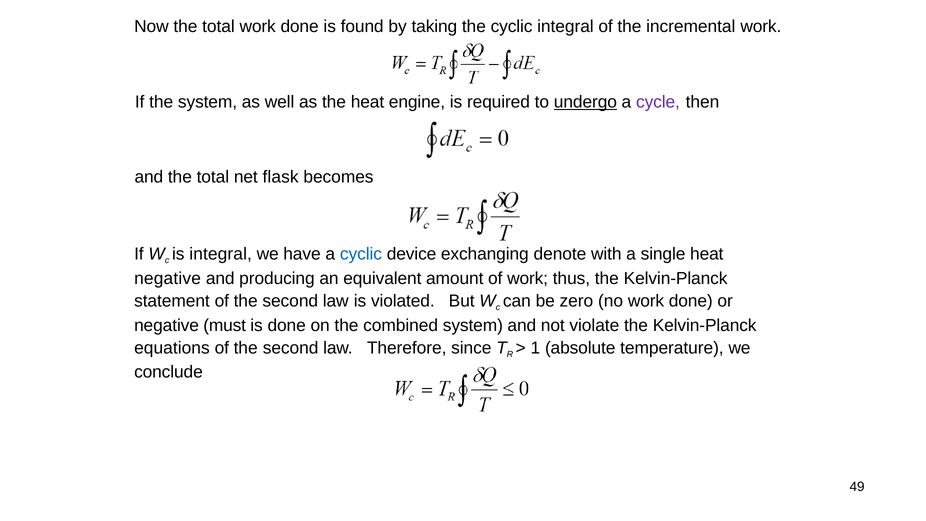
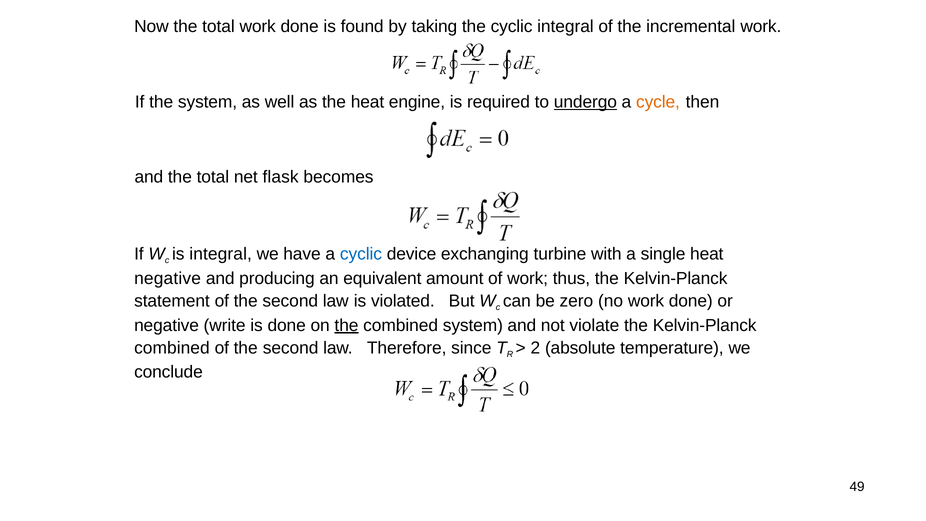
cycle colour: purple -> orange
denote: denote -> turbine
must: must -> write
the at (347, 325) underline: none -> present
equations at (172, 348): equations -> combined
1: 1 -> 2
